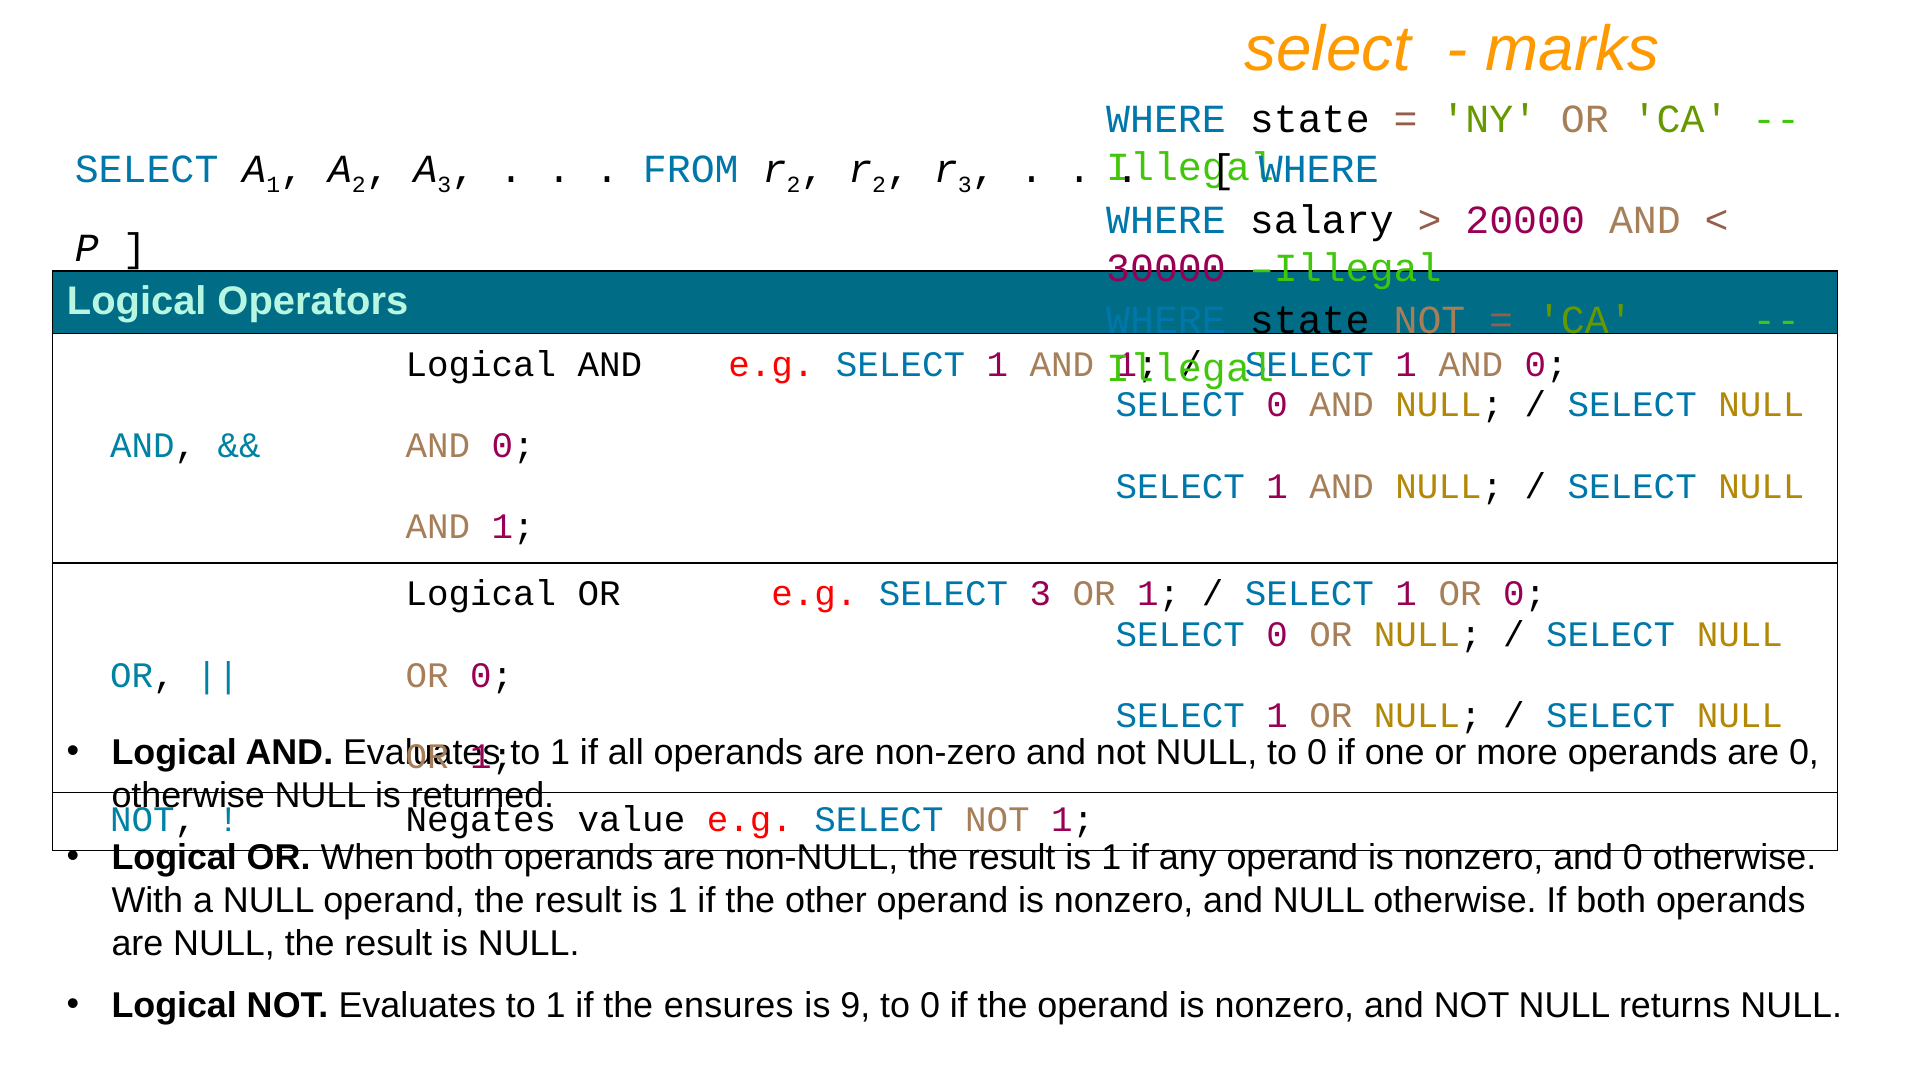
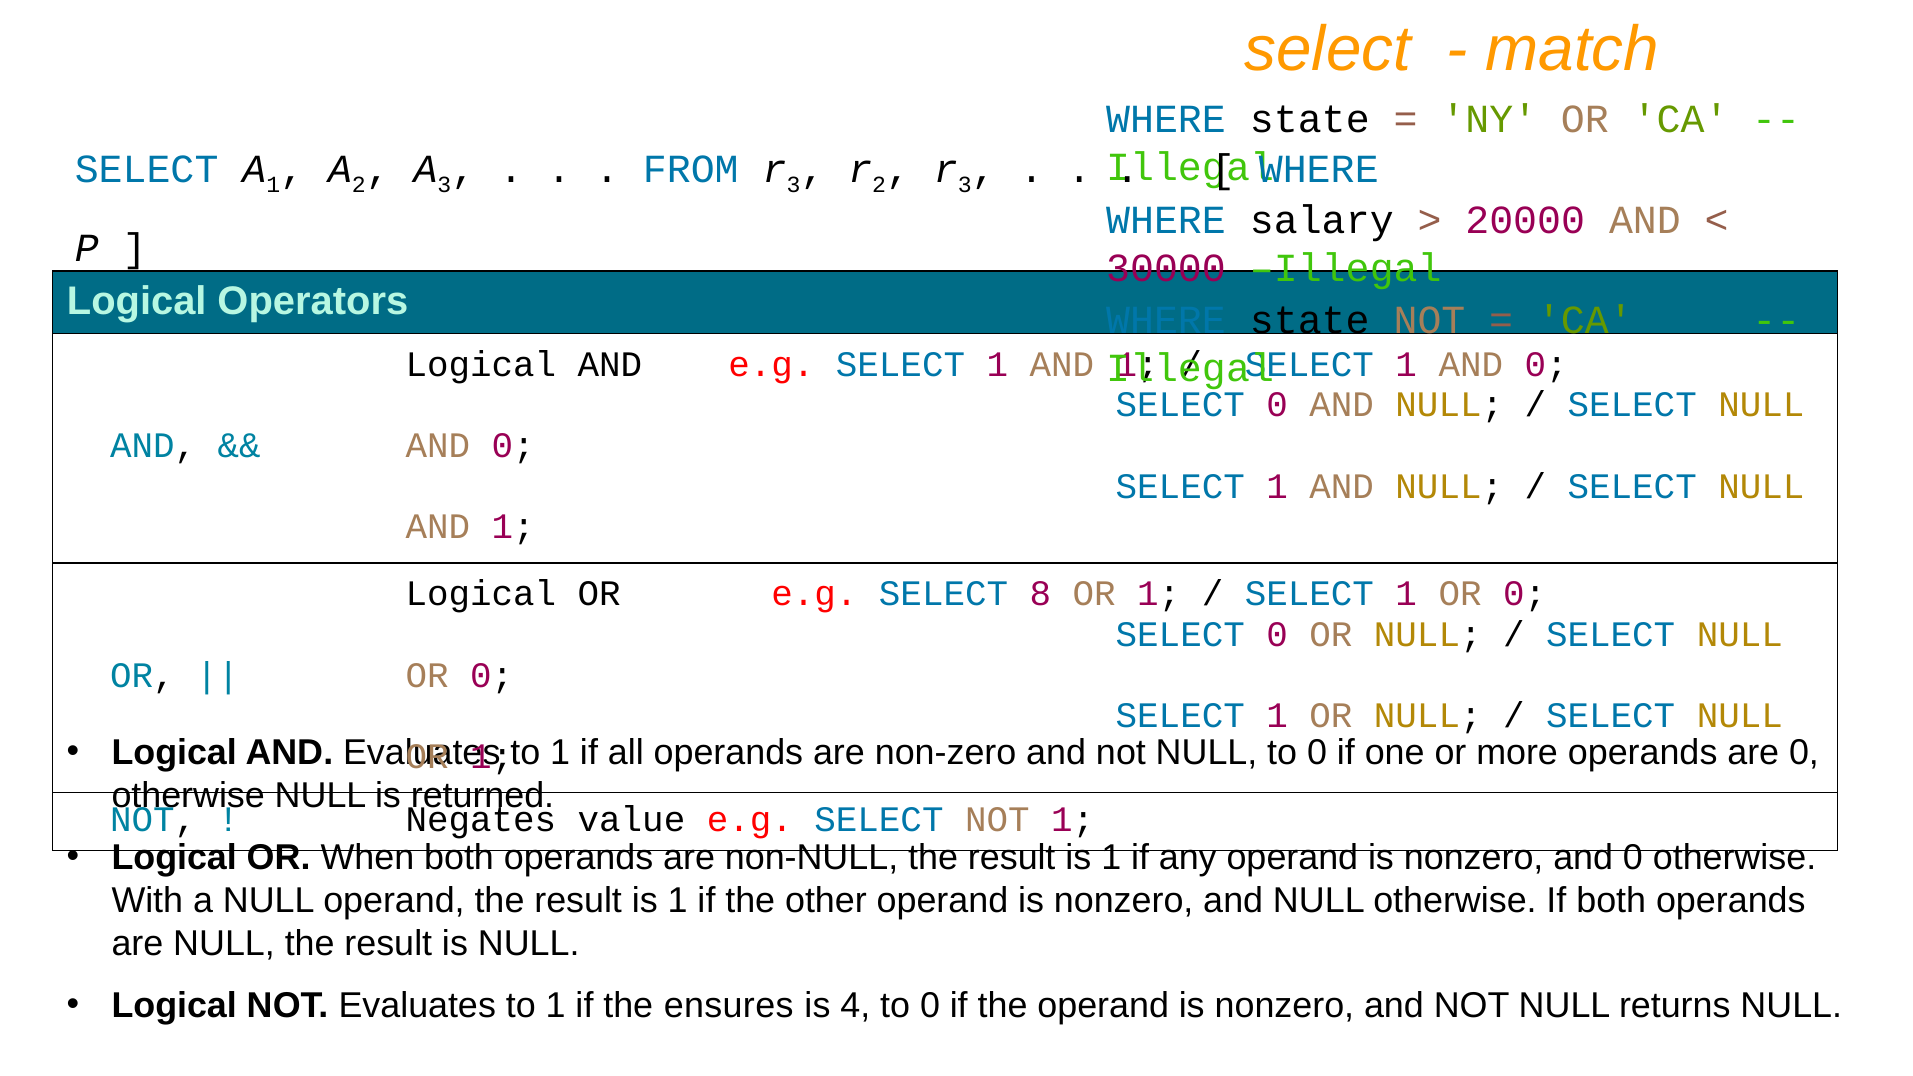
marks: marks -> match
2 at (794, 185): 2 -> 3
SELECT 3: 3 -> 8
9: 9 -> 4
